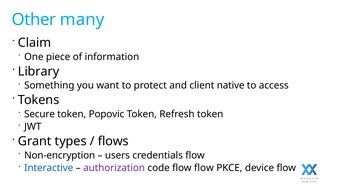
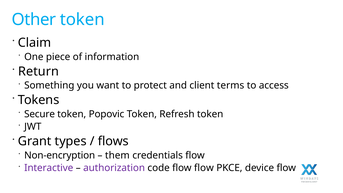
Other many: many -> token
Library: Library -> Return
native: native -> terms
users: users -> them
Interactive colour: blue -> purple
